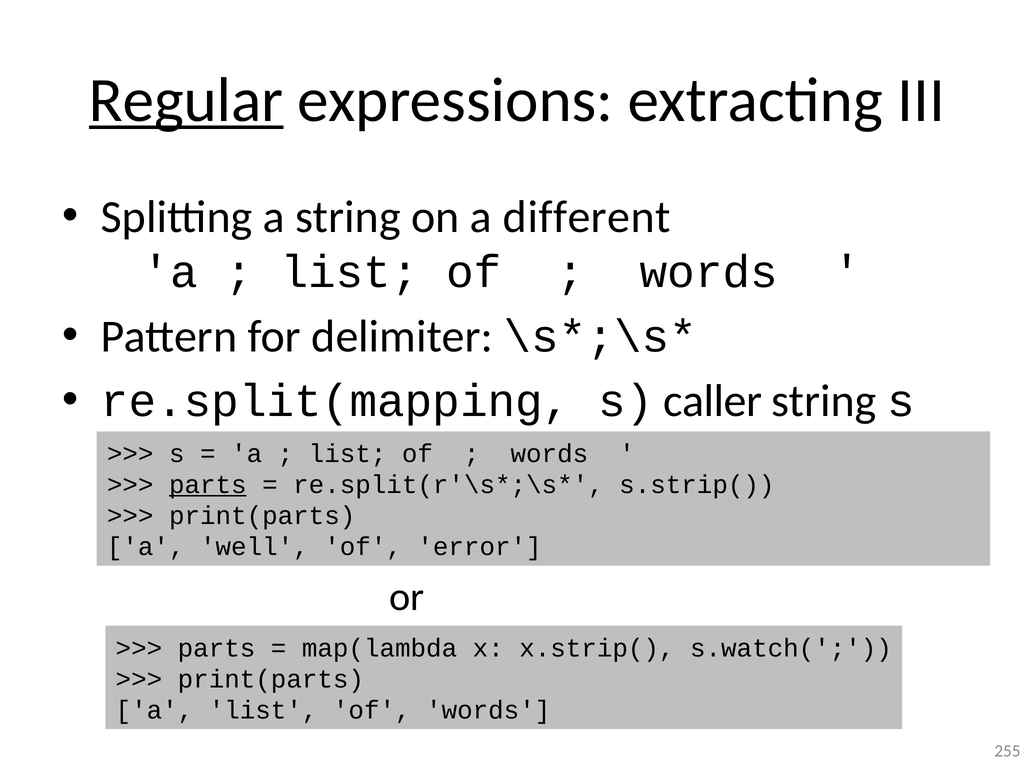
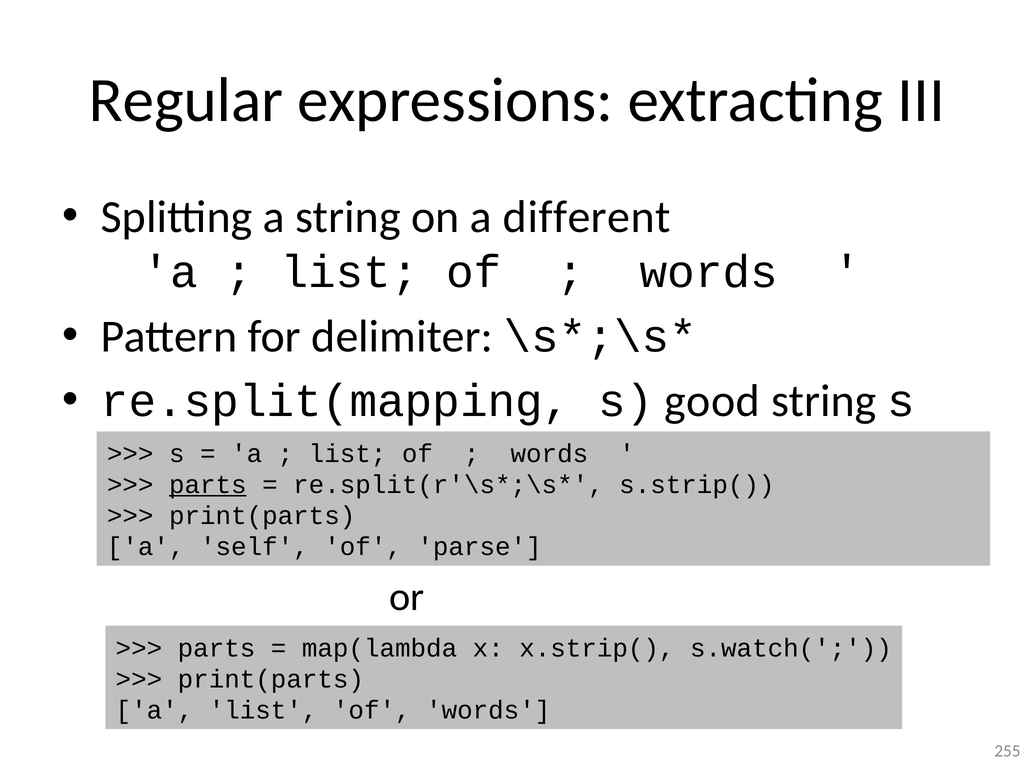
Regular underline: present -> none
caller: caller -> good
well: well -> self
error: error -> parse
